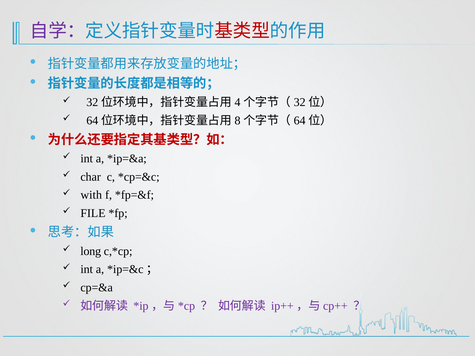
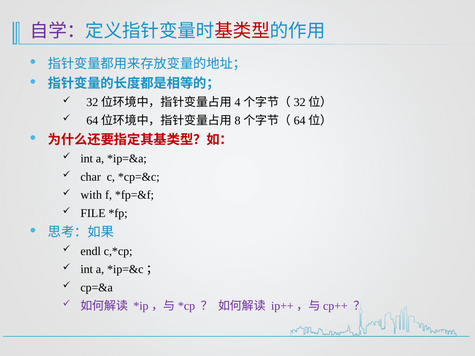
long: long -> endl
